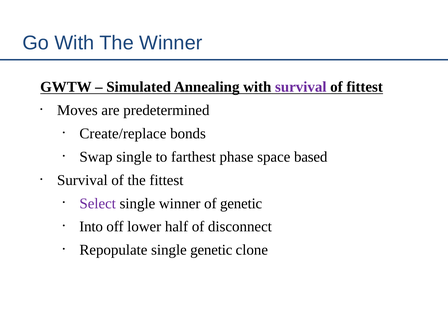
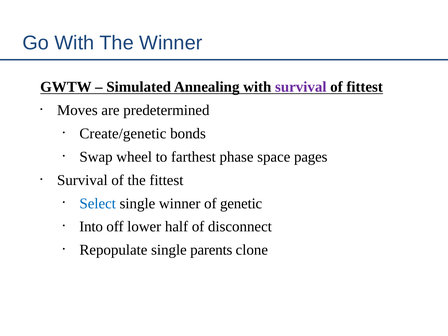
Create/replace: Create/replace -> Create/genetic
Swap single: single -> wheel
based: based -> pages
Select colour: purple -> blue
single genetic: genetic -> parents
